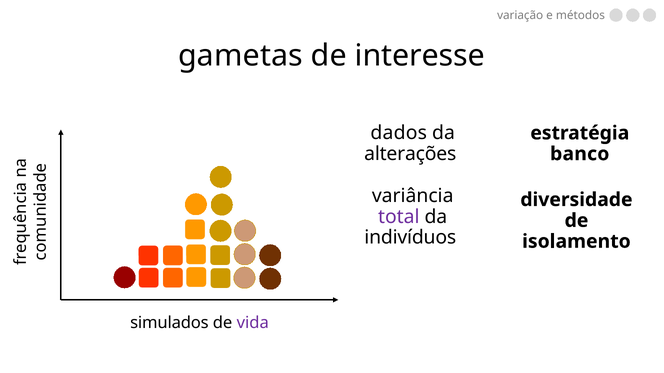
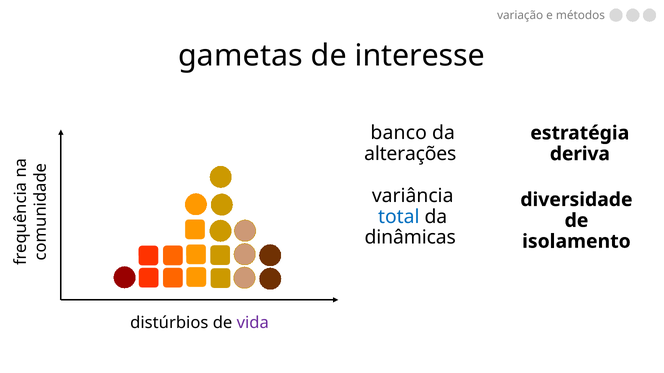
dados: dados -> banco
banco: banco -> deriva
total colour: purple -> blue
indivíduos: indivíduos -> dinâmicas
simulados: simulados -> distúrbios
